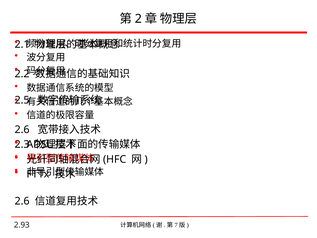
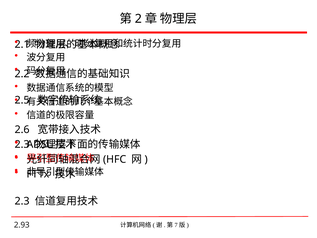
2.6 at (22, 201): 2.6 -> 2.3
